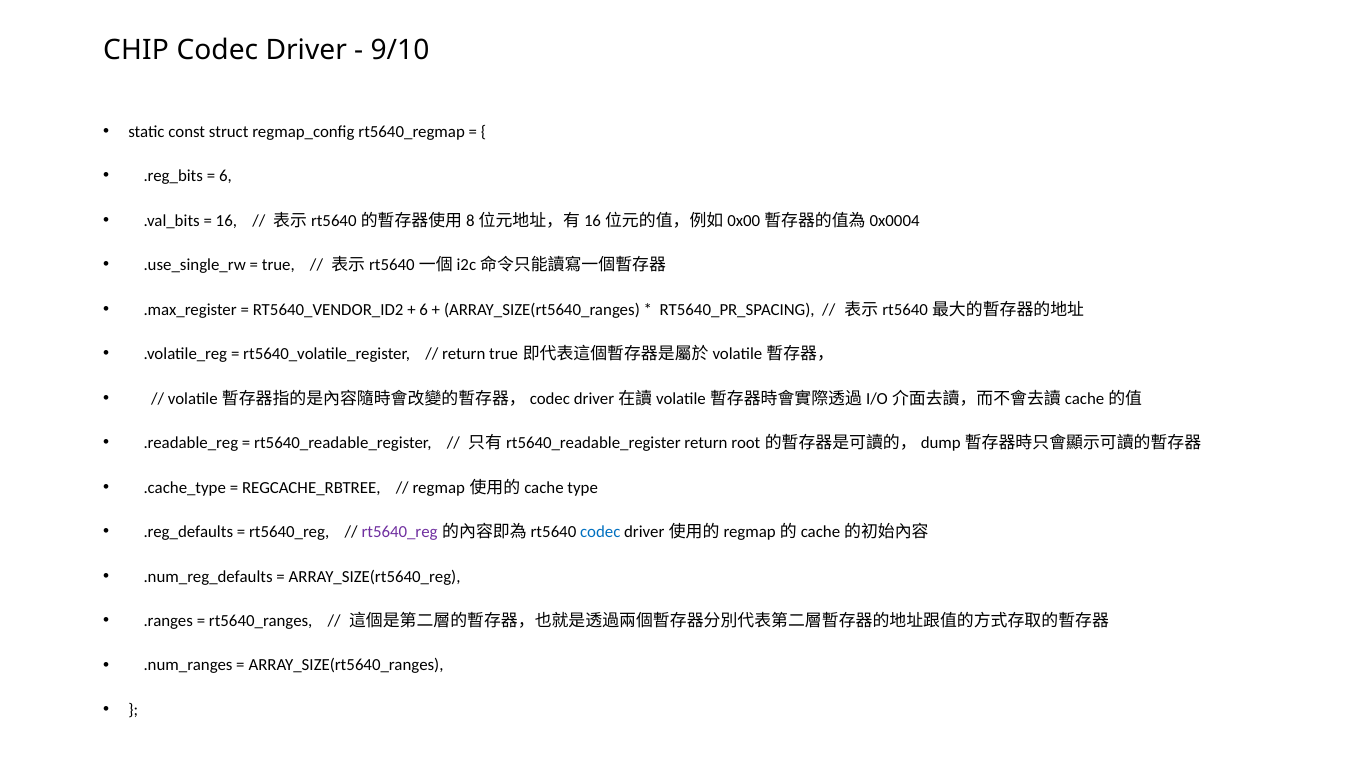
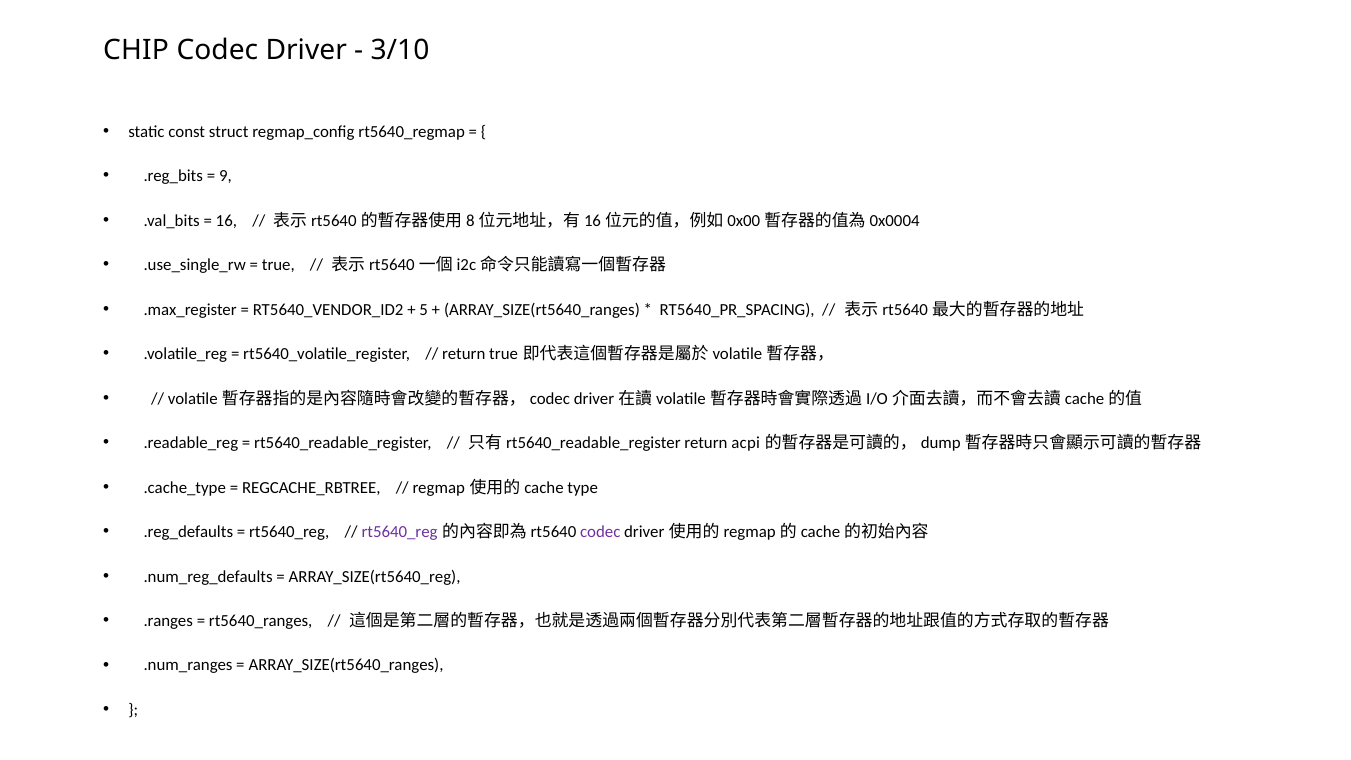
9/10: 9/10 -> 3/10
6 at (225, 176): 6 -> 9
6 at (424, 310): 6 -> 5
root: root -> acpi
codec at (600, 532) colour: blue -> purple
